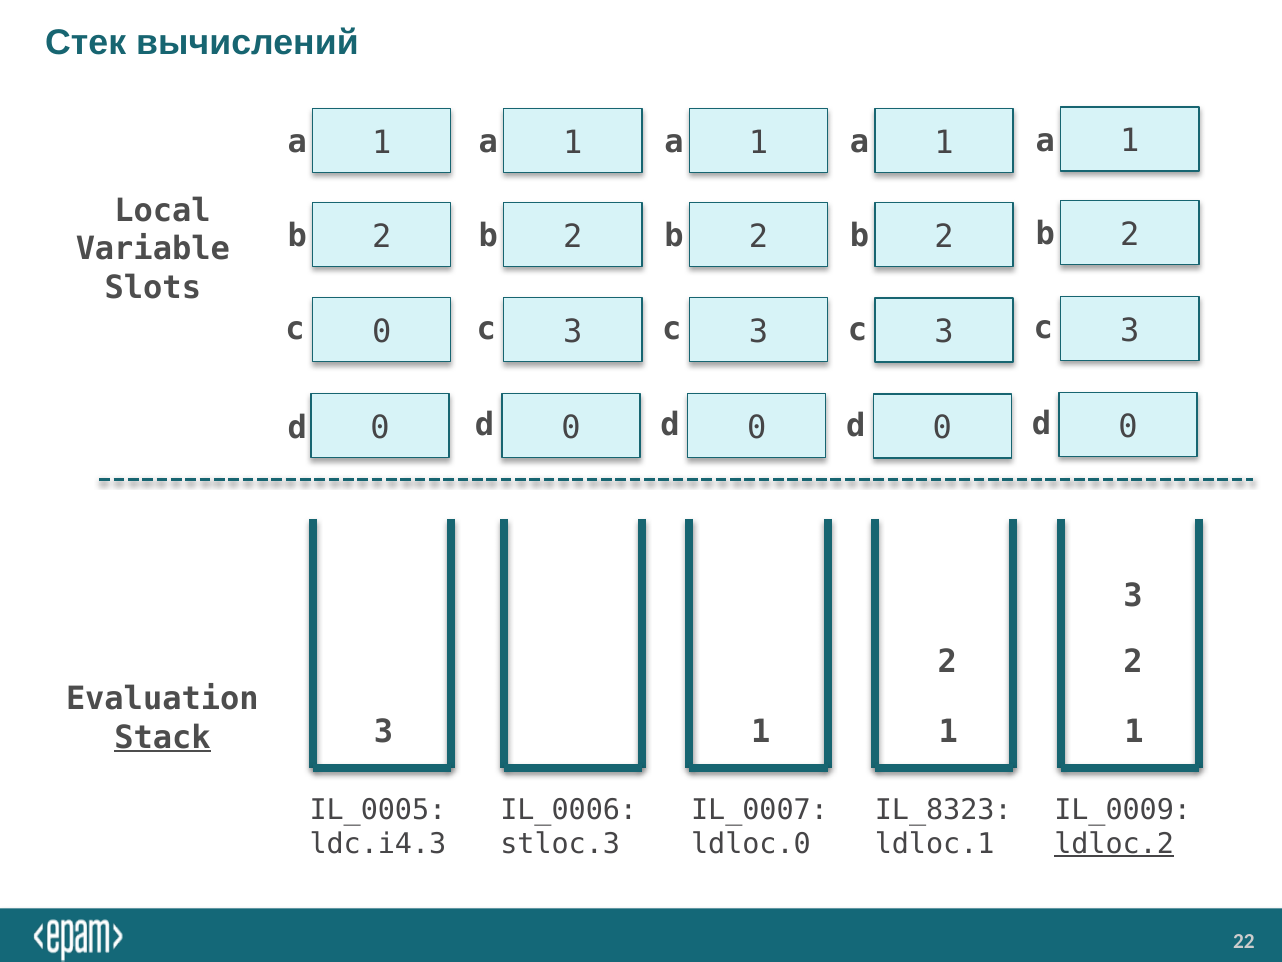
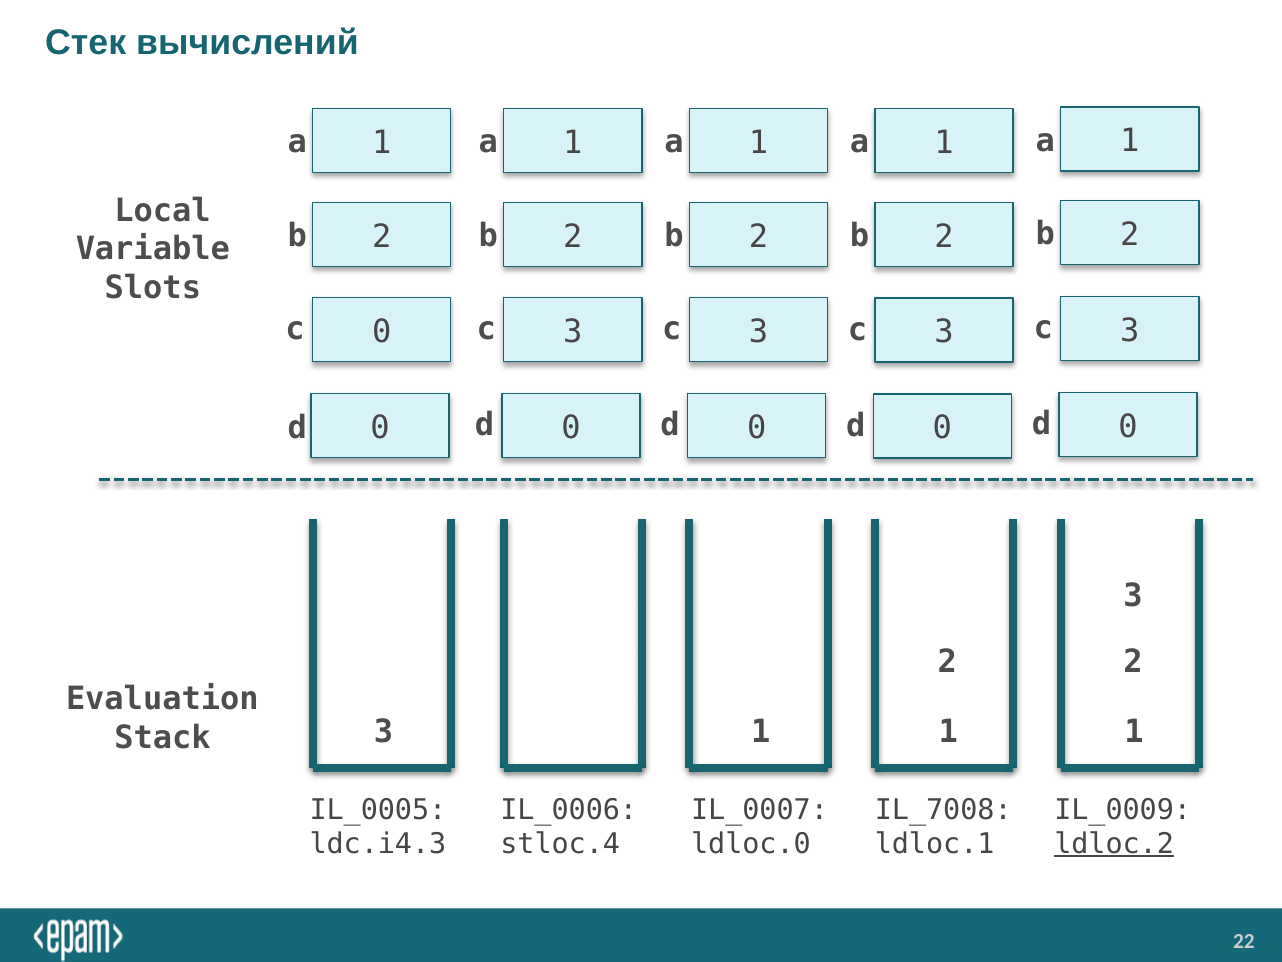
Stack underline: present -> none
IL_8323: IL_8323 -> IL_7008
stloc.3: stloc.3 -> stloc.4
